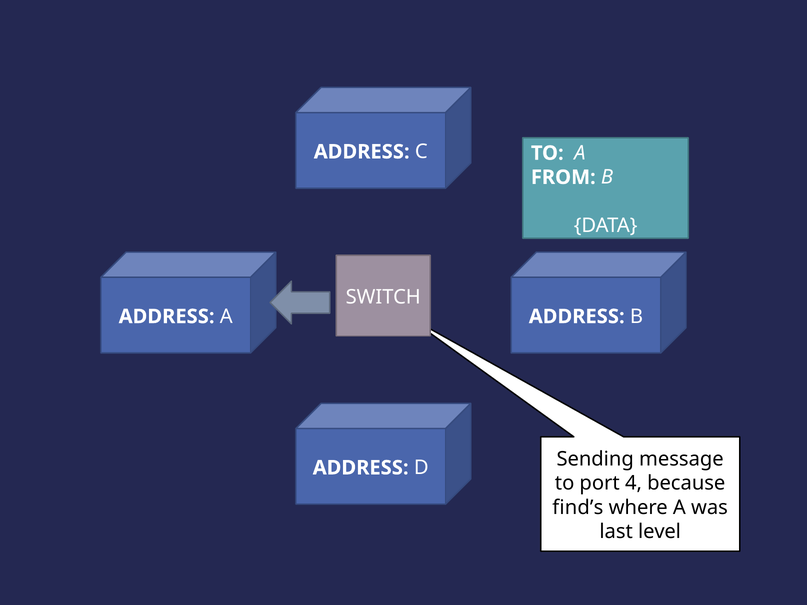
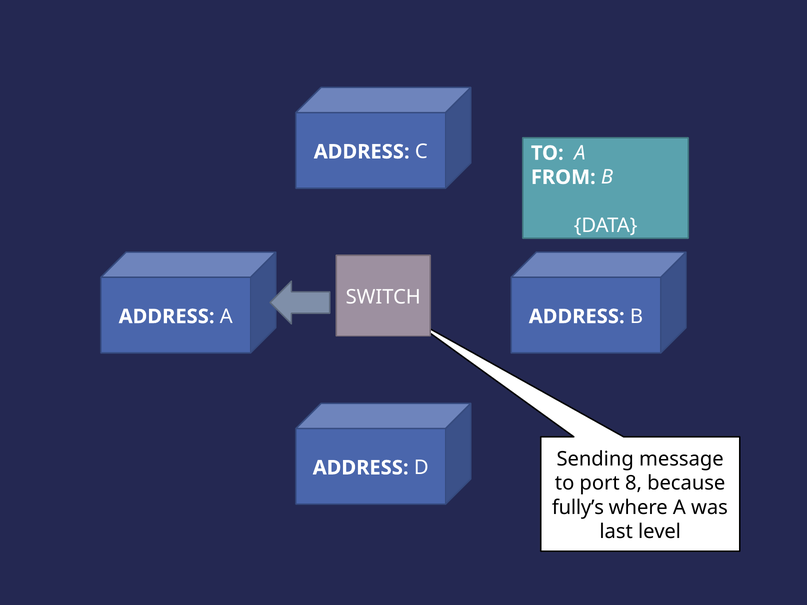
4: 4 -> 8
find’s: find’s -> fully’s
